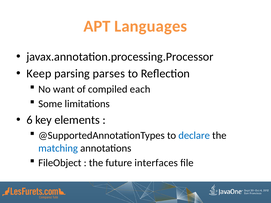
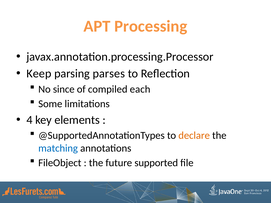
Languages: Languages -> Processing
want: want -> since
6: 6 -> 4
declare colour: blue -> orange
interfaces: interfaces -> supported
